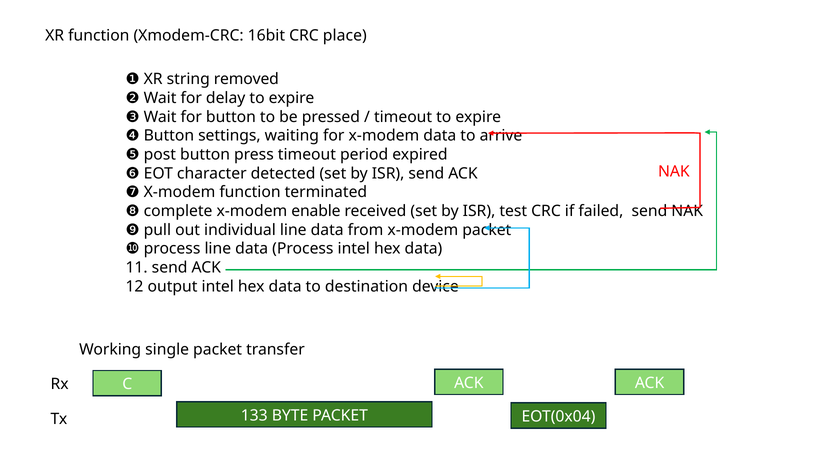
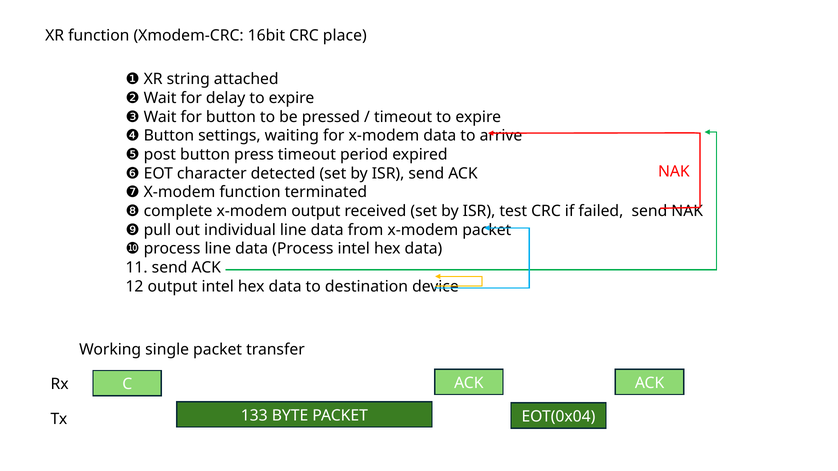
removed: removed -> attached
x-modem enable: enable -> output
